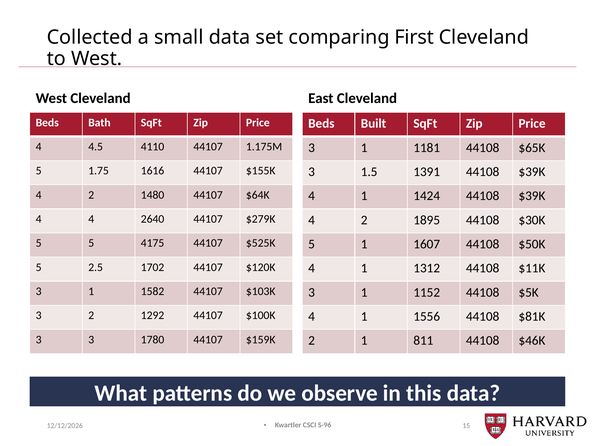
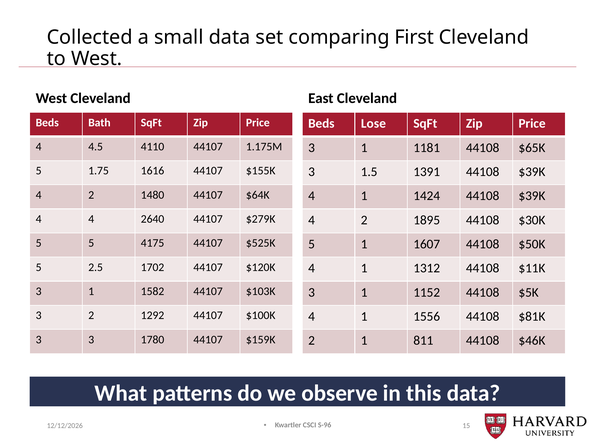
Built: Built -> Lose
